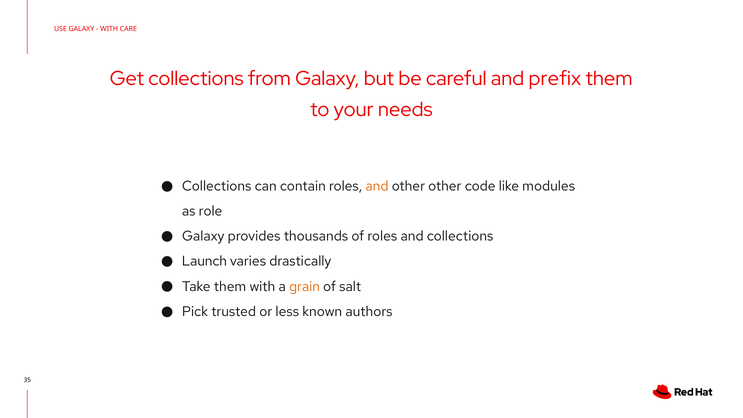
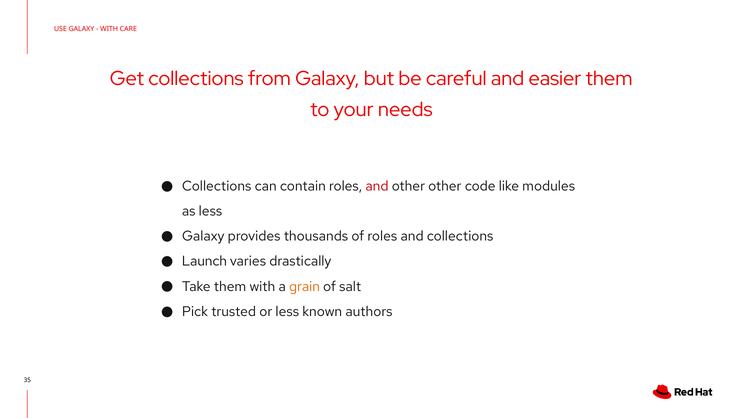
prefix: prefix -> easier
and at (377, 186) colour: orange -> red
as role: role -> less
